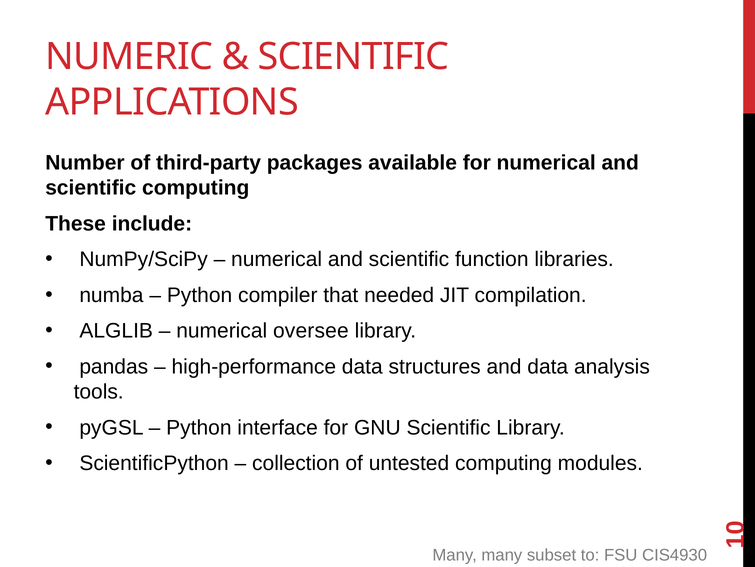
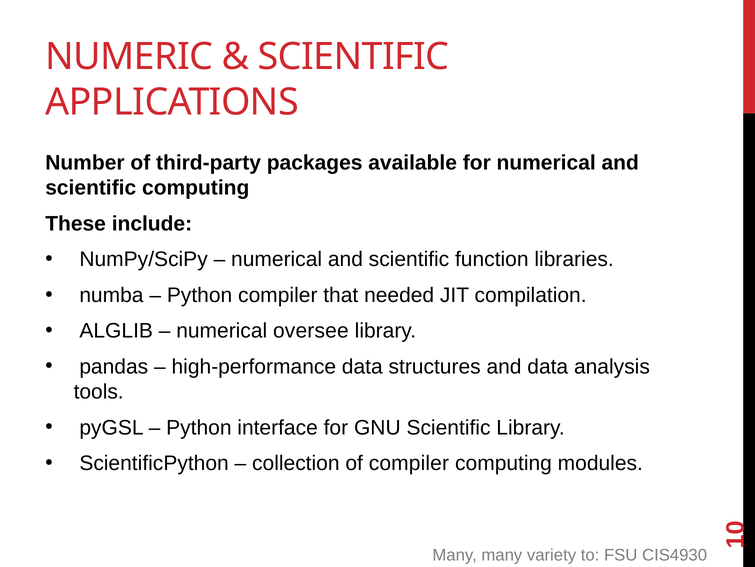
of untested: untested -> compiler
subset: subset -> variety
